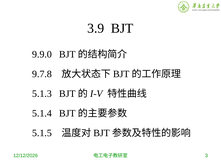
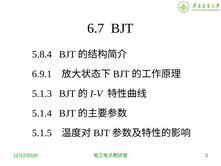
3.9: 3.9 -> 6.7
9.9.0: 9.9.0 -> 5.8.4
9.7.8: 9.7.8 -> 6.9.1
